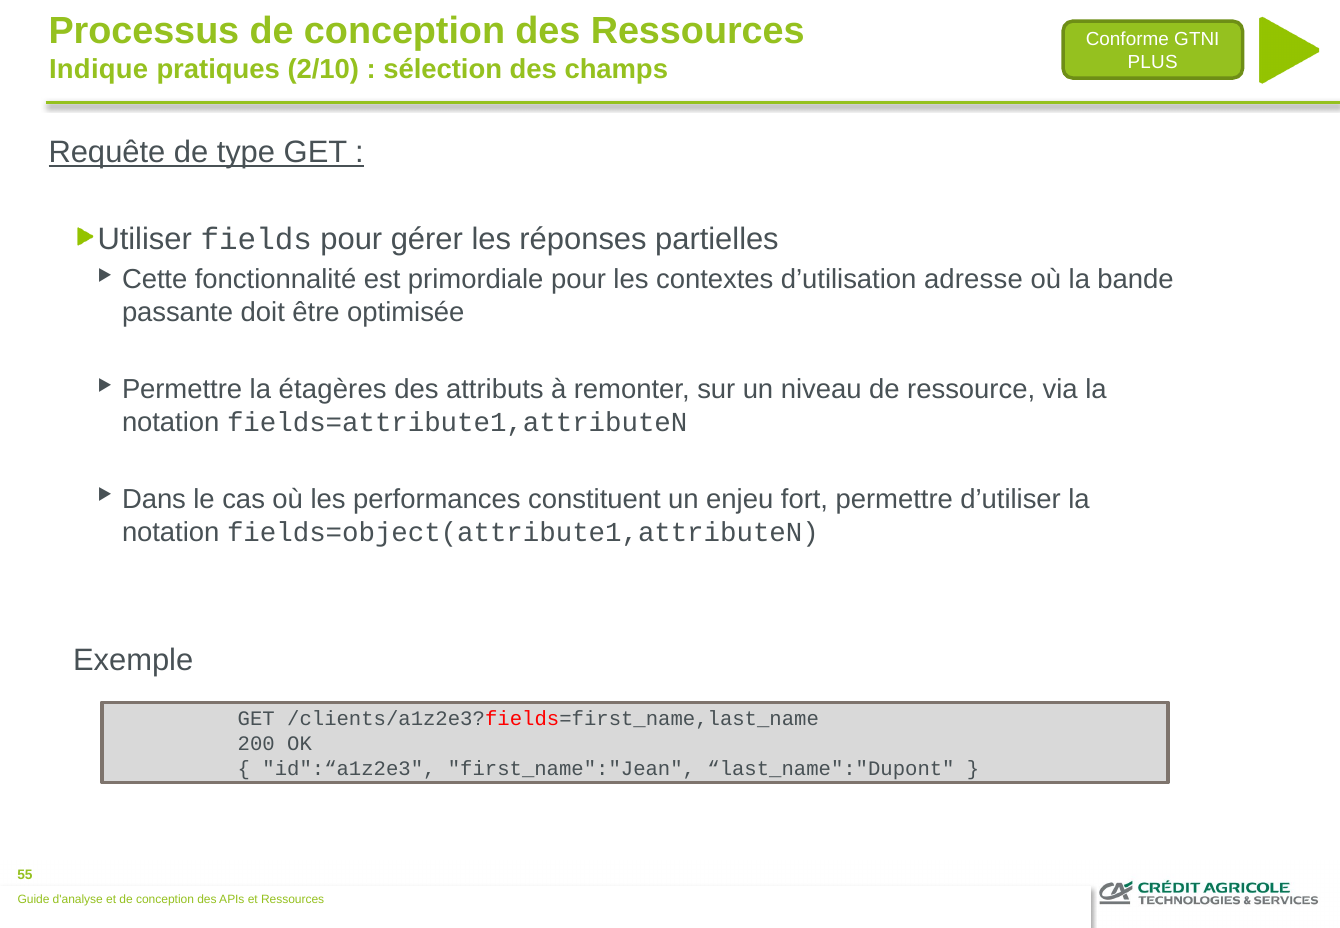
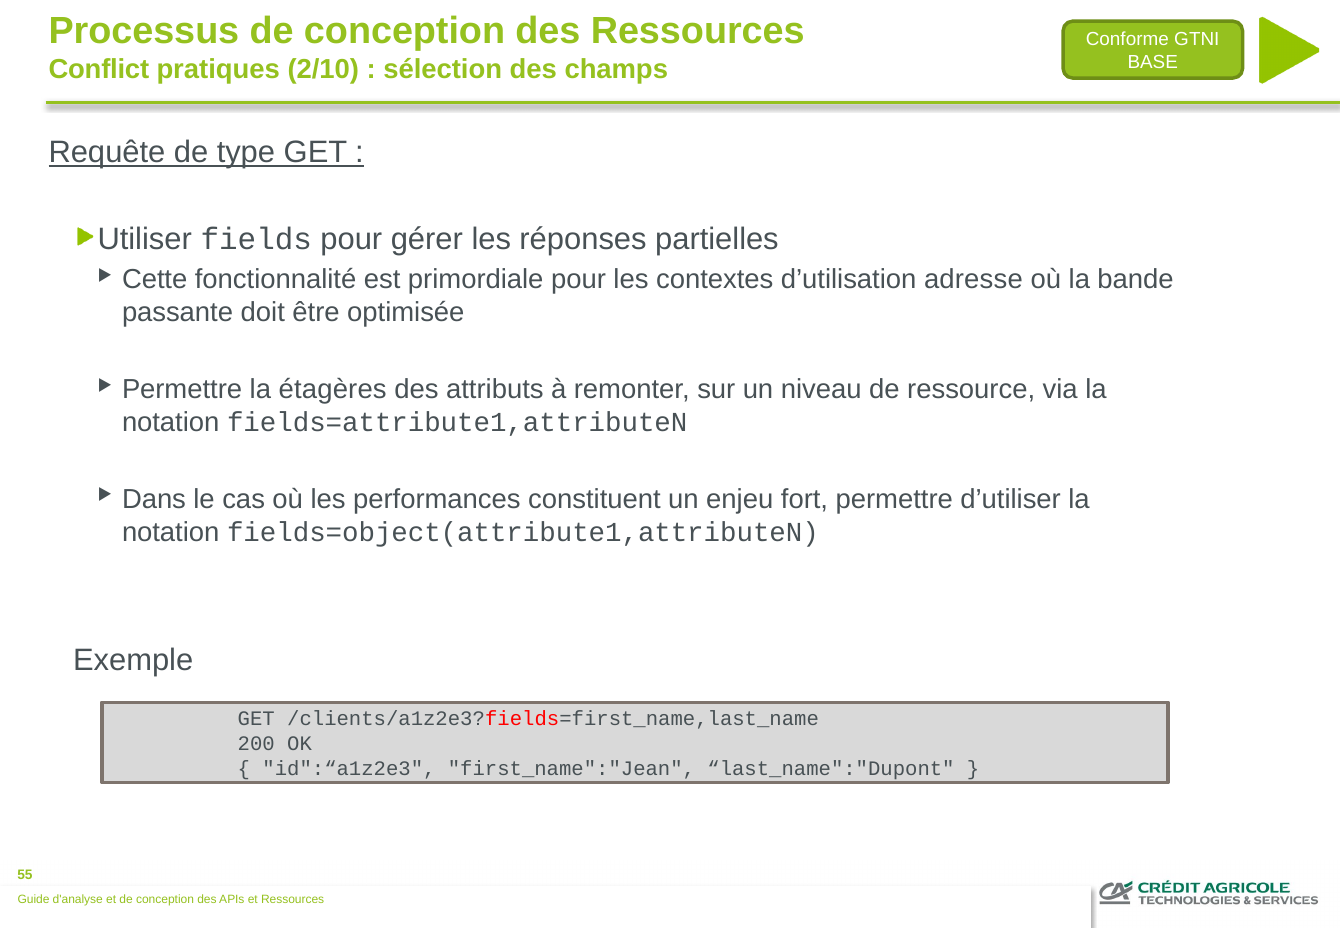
PLUS: PLUS -> BASE
Indique: Indique -> Conflict
